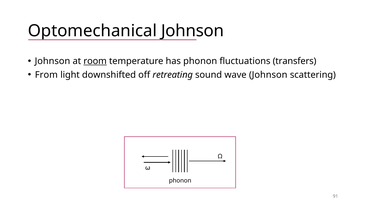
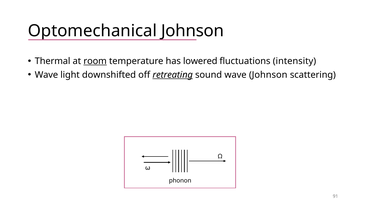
Johnson at (52, 61): Johnson -> Thermal
has phonon: phonon -> lowered
transfers: transfers -> intensity
From at (46, 75): From -> Wave
retreating underline: none -> present
